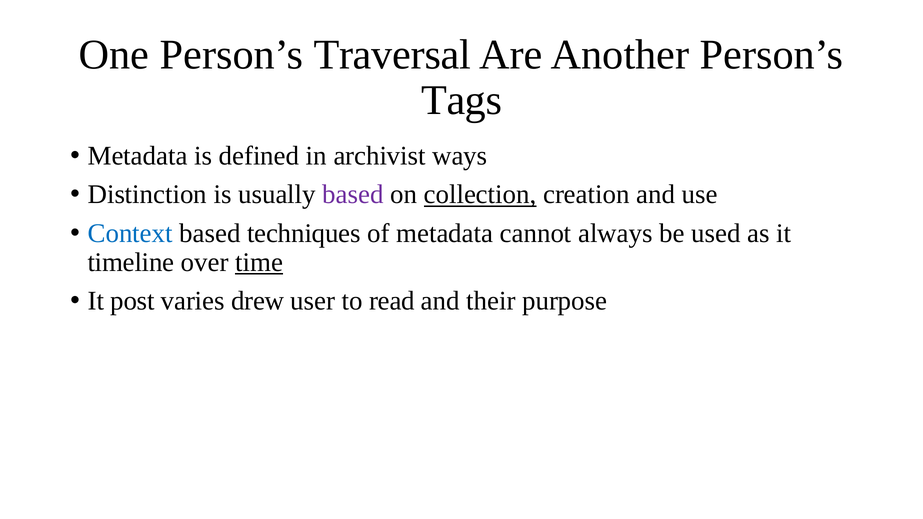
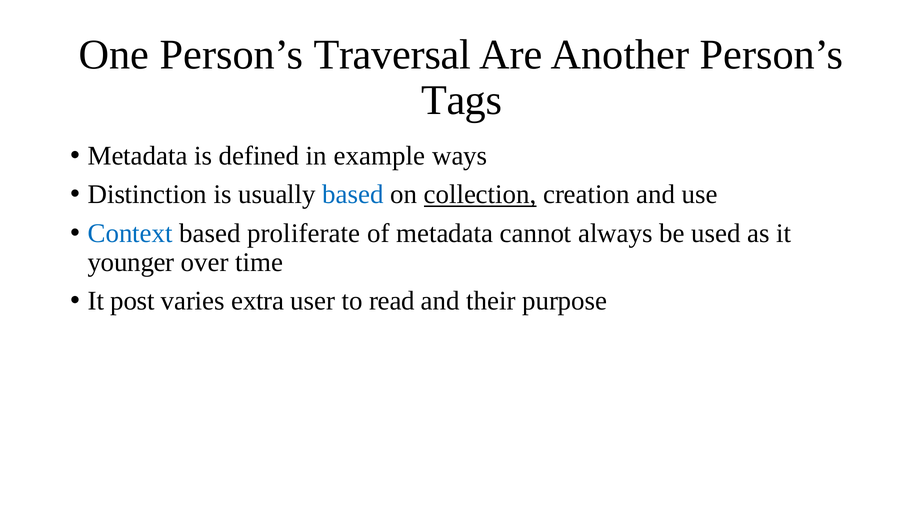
archivist: archivist -> example
based at (353, 195) colour: purple -> blue
techniques: techniques -> proliferate
timeline: timeline -> younger
time underline: present -> none
drew: drew -> extra
